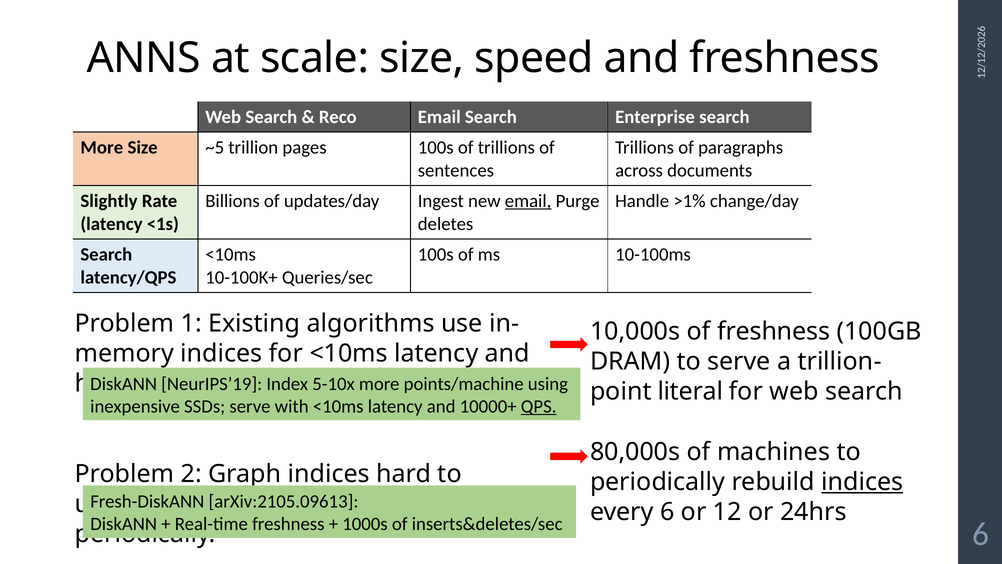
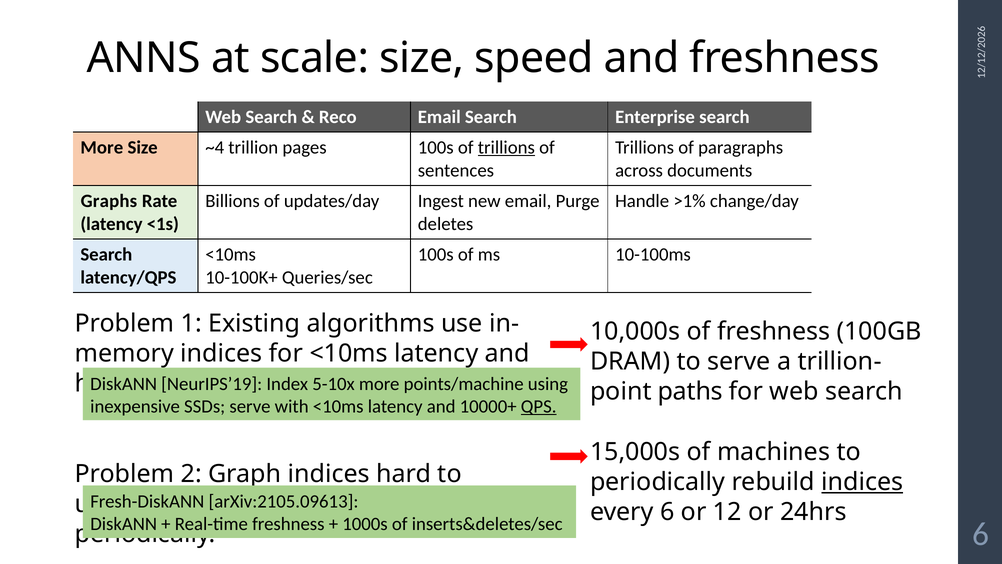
~5: ~5 -> ~4
trillions at (506, 147) underline: none -> present
Slightly: Slightly -> Graphs
email at (528, 201) underline: present -> none
literal: literal -> paths
80,000s: 80,000s -> 15,000s
